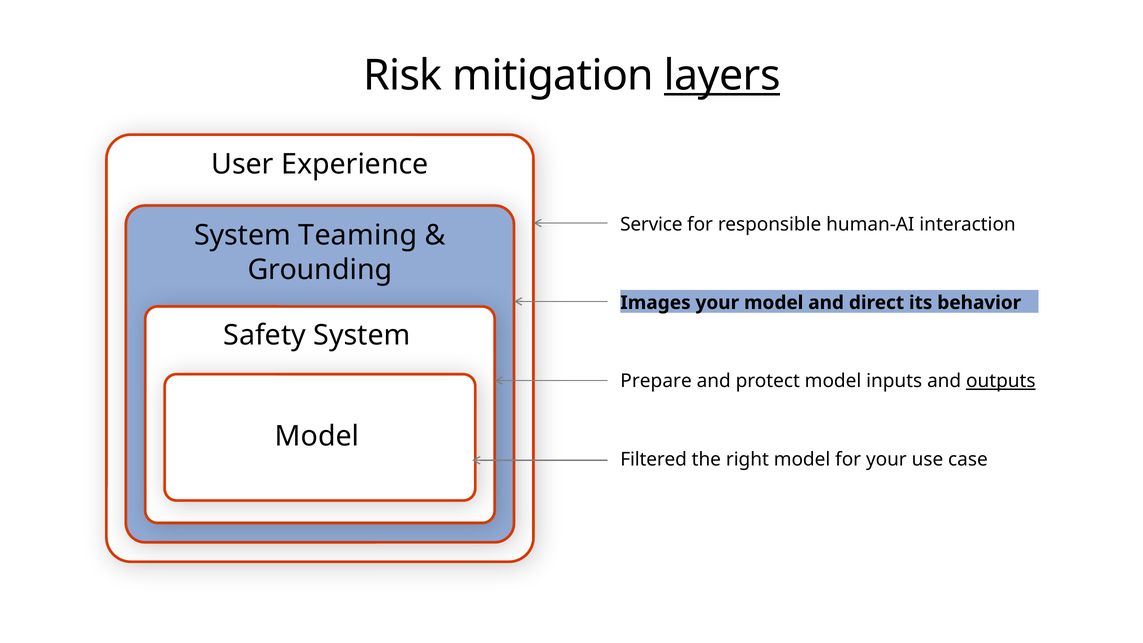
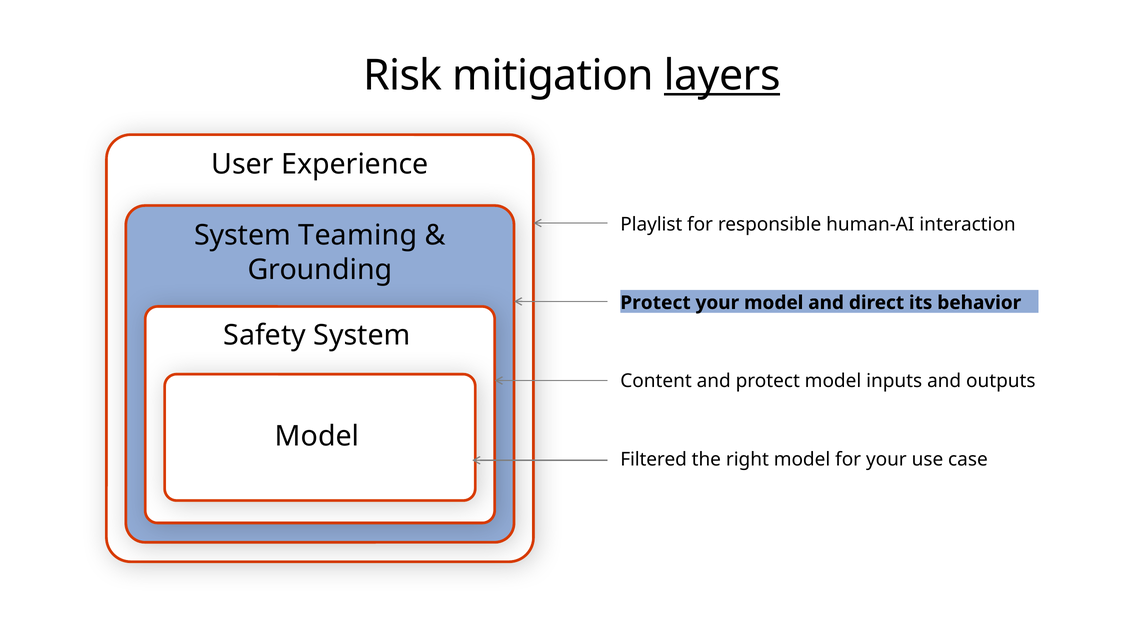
Service: Service -> Playlist
Images at (656, 303): Images -> Protect
Prepare: Prepare -> Content
outputs underline: present -> none
